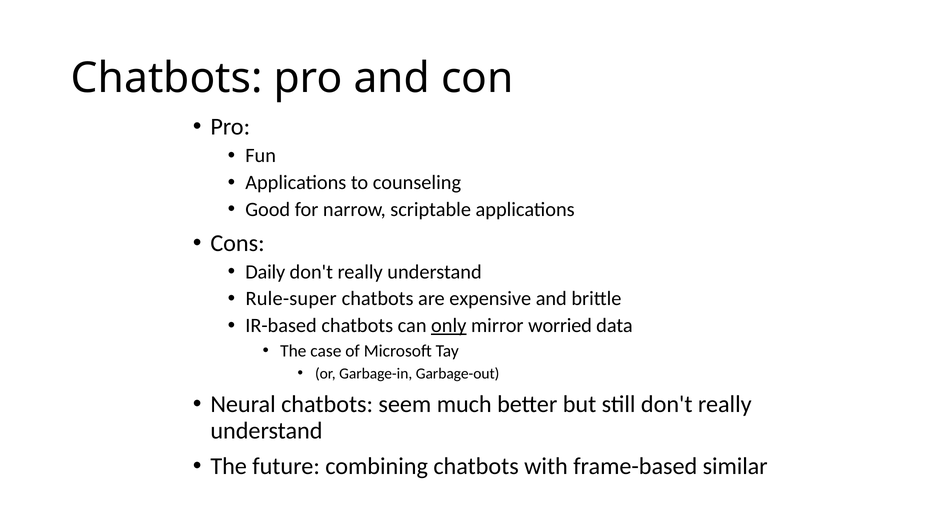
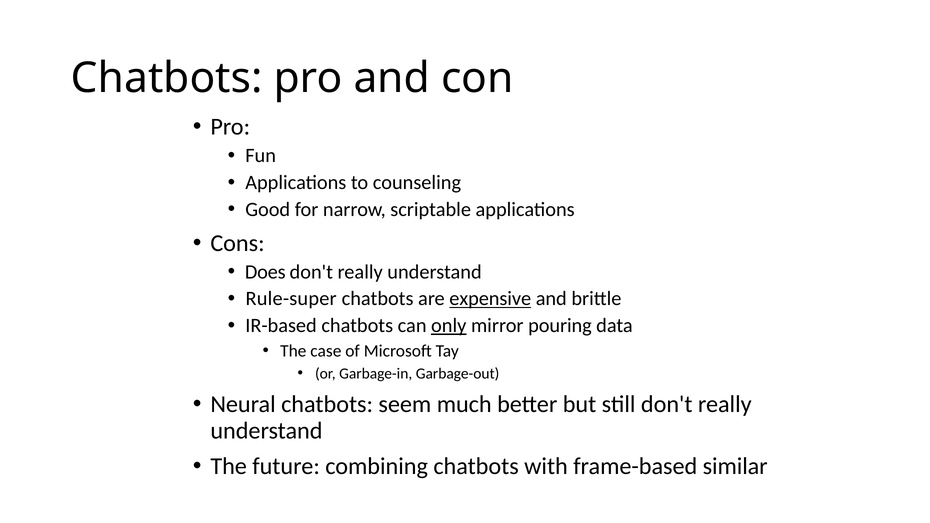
Daily: Daily -> Does
expensive underline: none -> present
worried: worried -> pouring
